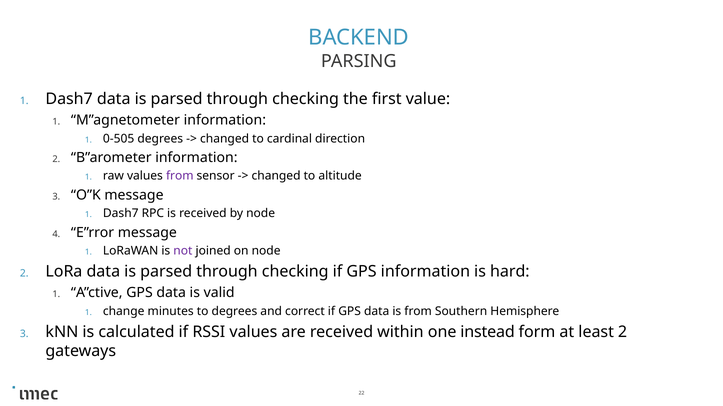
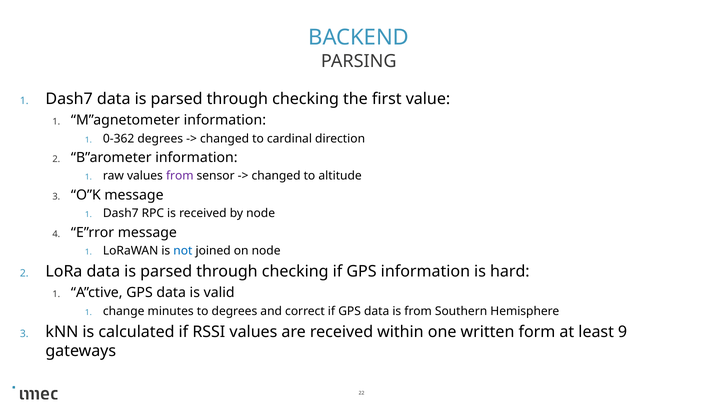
0-505: 0-505 -> 0-362
not colour: purple -> blue
instead: instead -> written
least 2: 2 -> 9
